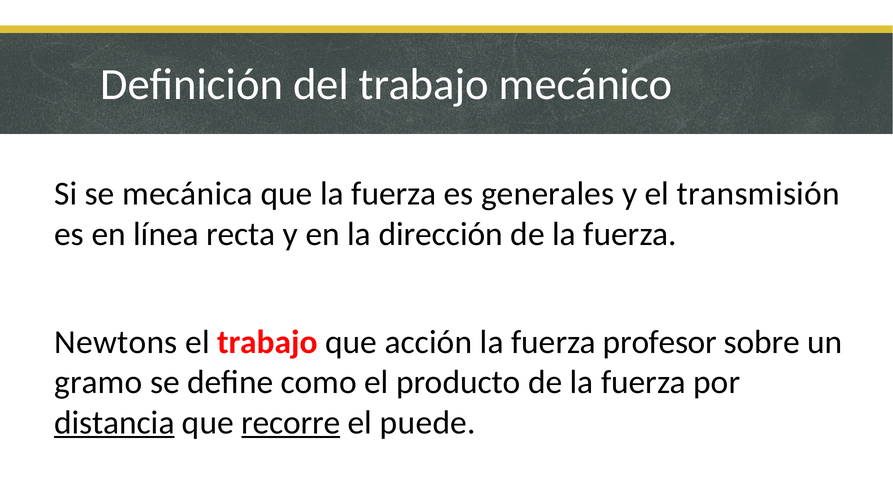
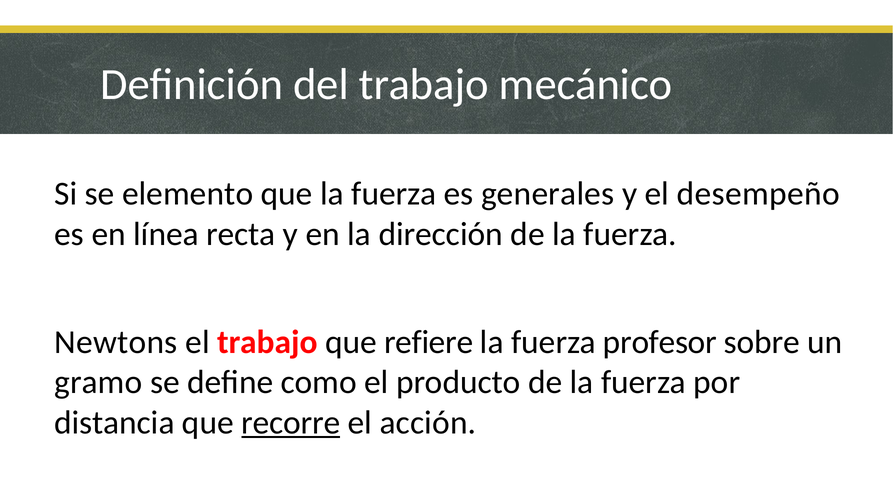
mecánica: mecánica -> elemento
transmisión: transmisión -> desempeño
acción: acción -> refiere
distancia underline: present -> none
puede: puede -> acción
